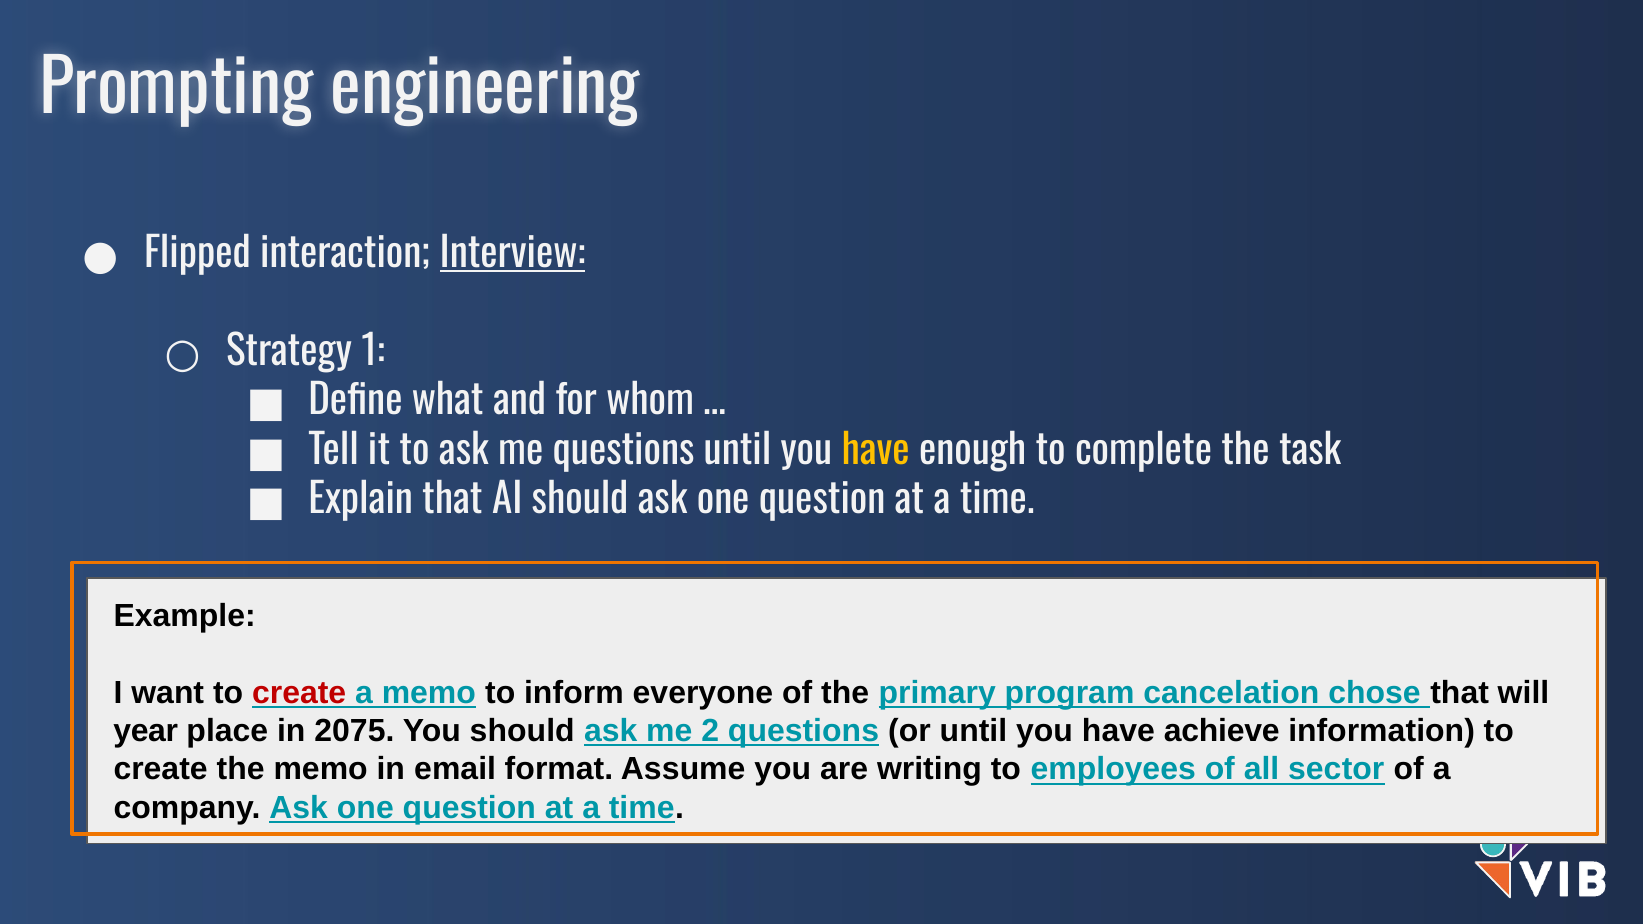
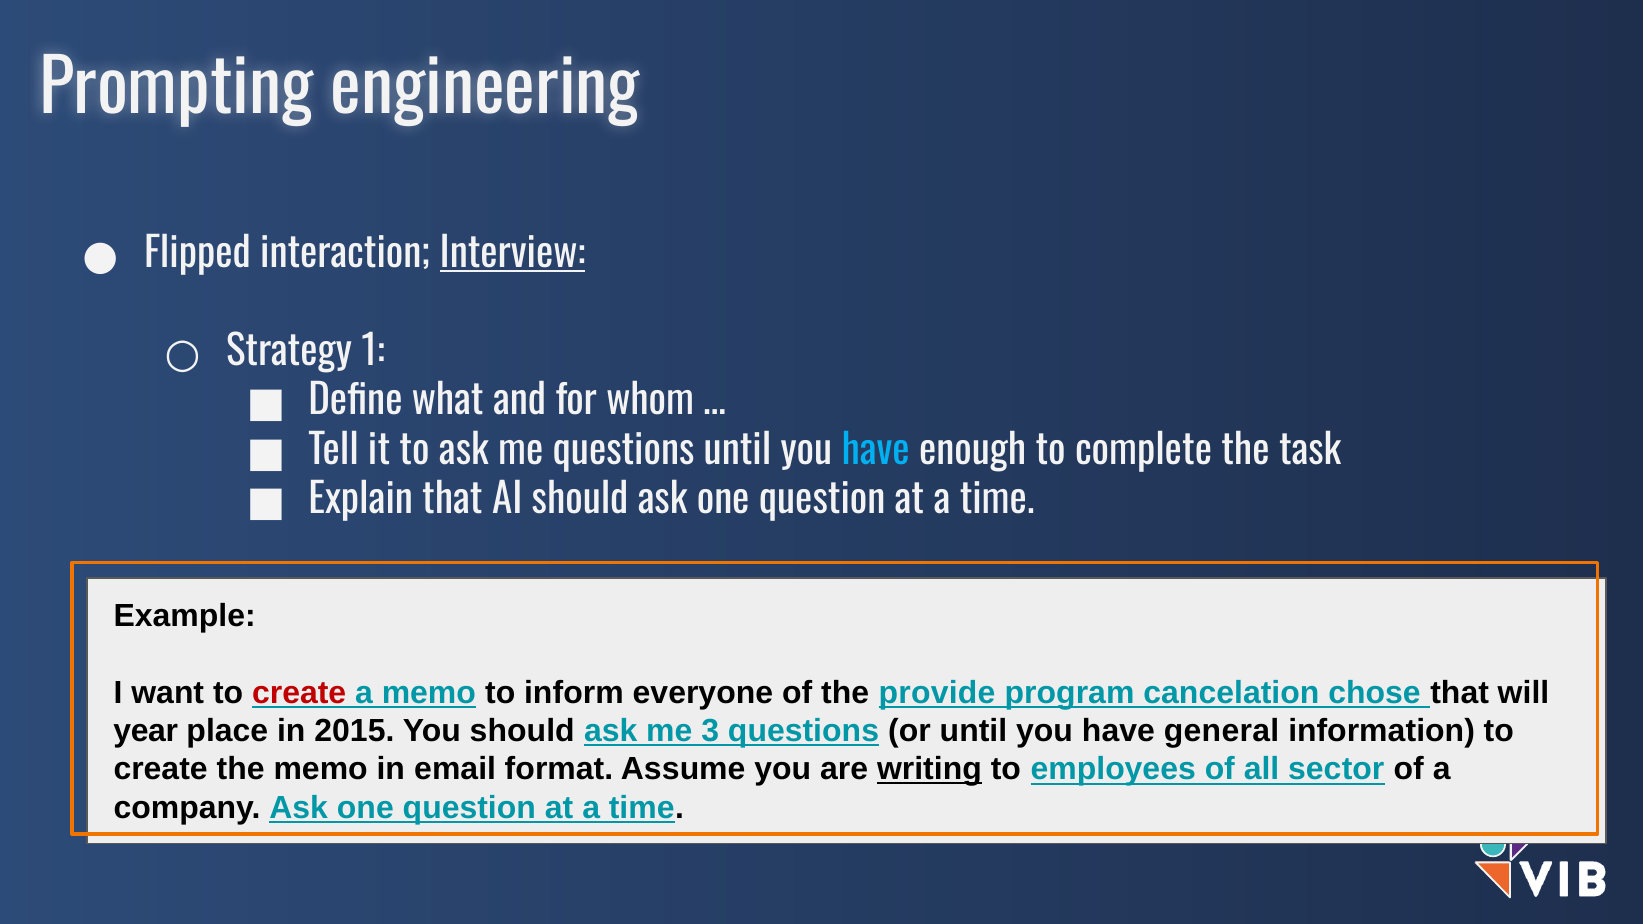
have at (876, 451) colour: yellow -> light blue
primary: primary -> provide
2075: 2075 -> 2015
2: 2 -> 3
achieve: achieve -> general
writing underline: none -> present
